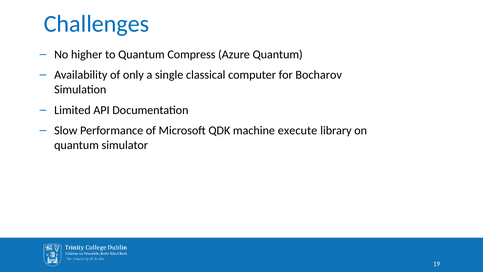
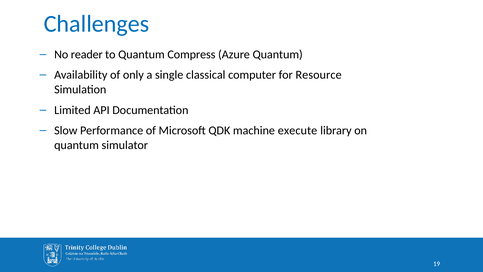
higher: higher -> reader
Bocharov: Bocharov -> Resource
